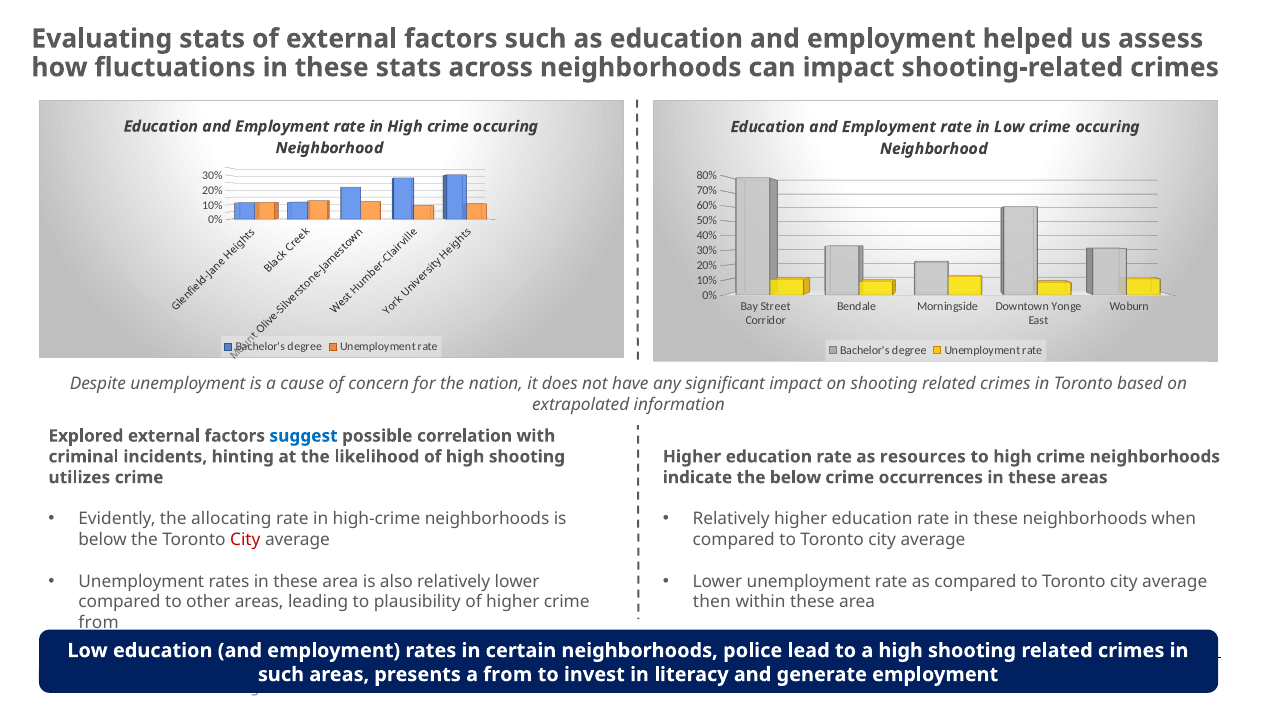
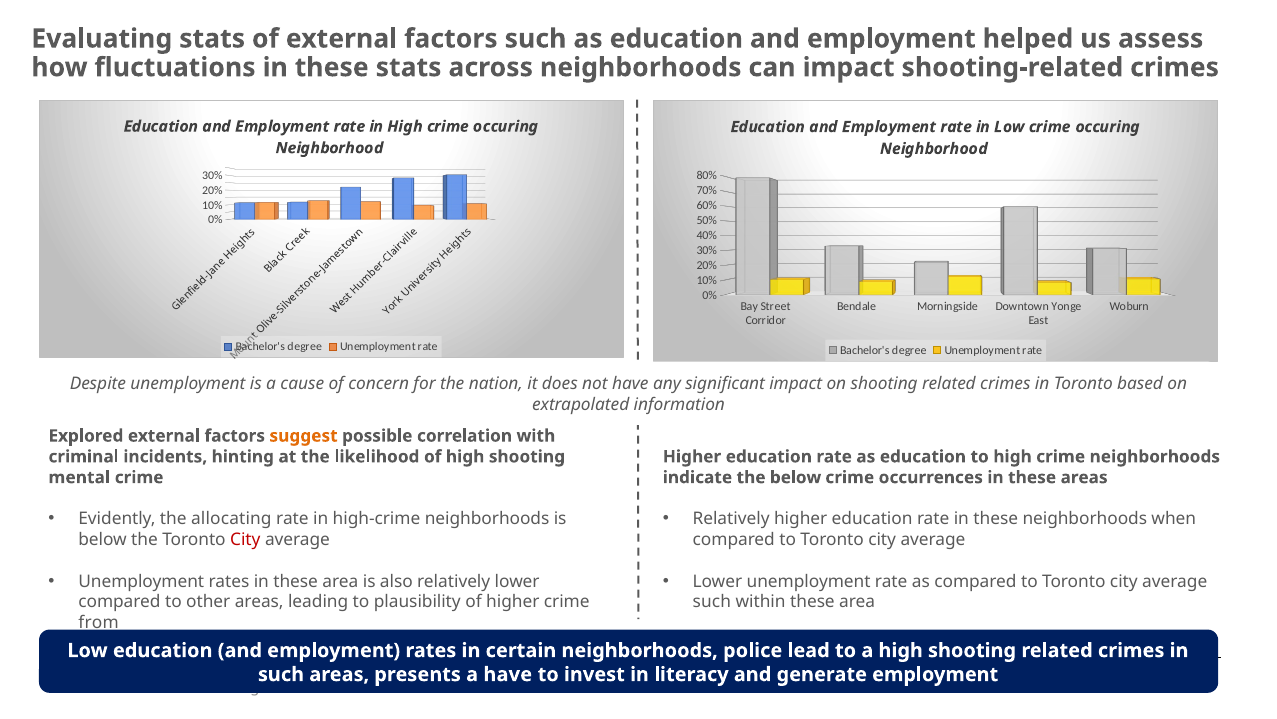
suggest colour: blue -> orange
rate as resources: resources -> education
utilizes: utilizes -> mental
then at (712, 602): then -> such
a from: from -> have
